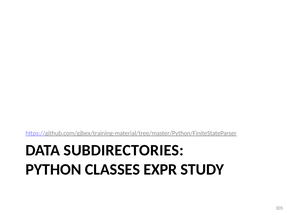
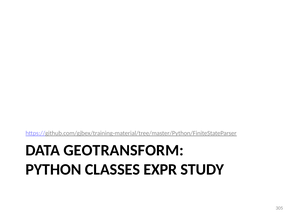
SUBDIRECTORIES: SUBDIRECTORIES -> GEOTRANSFORM
